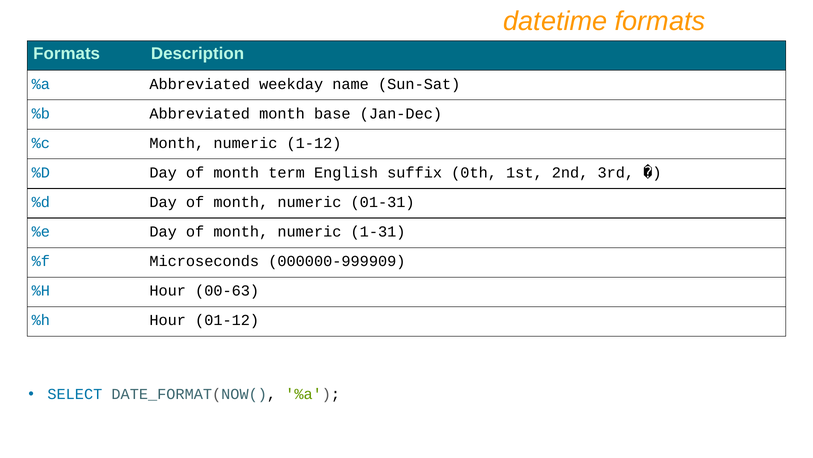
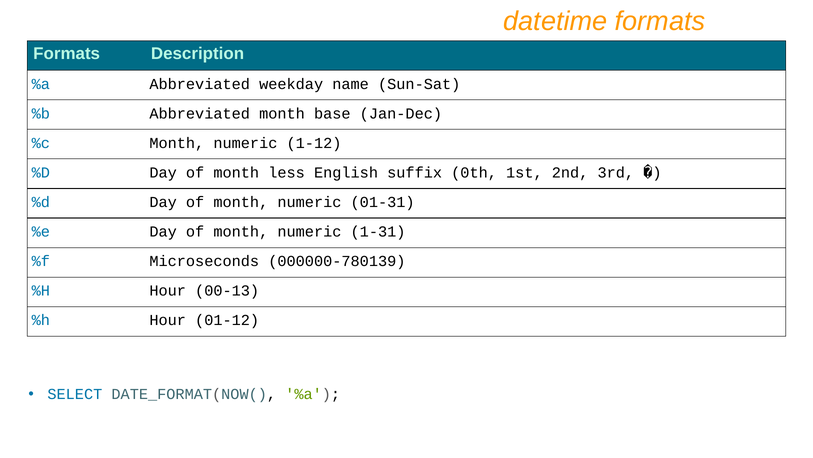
term: term -> less
000000-999909: 000000-999909 -> 000000-780139
00-63: 00-63 -> 00-13
